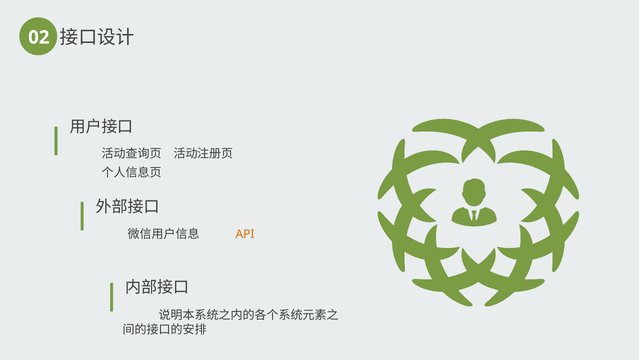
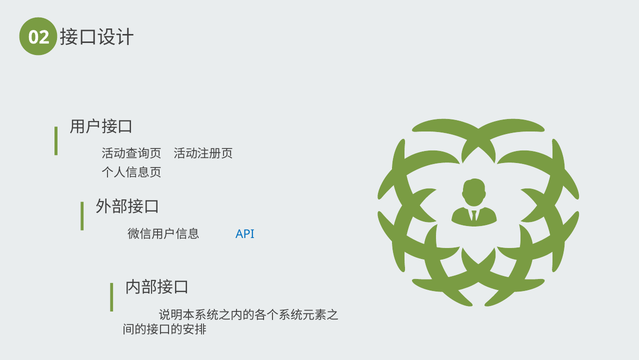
API colour: orange -> blue
